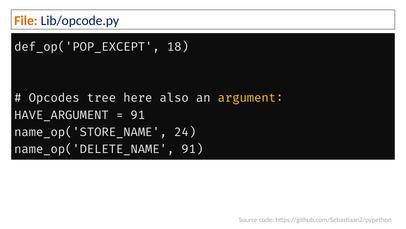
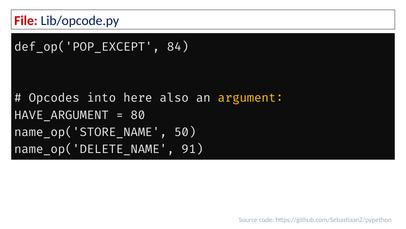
File colour: orange -> red
18: 18 -> 84
tree: tree -> into
91 at (138, 115): 91 -> 80
24: 24 -> 50
